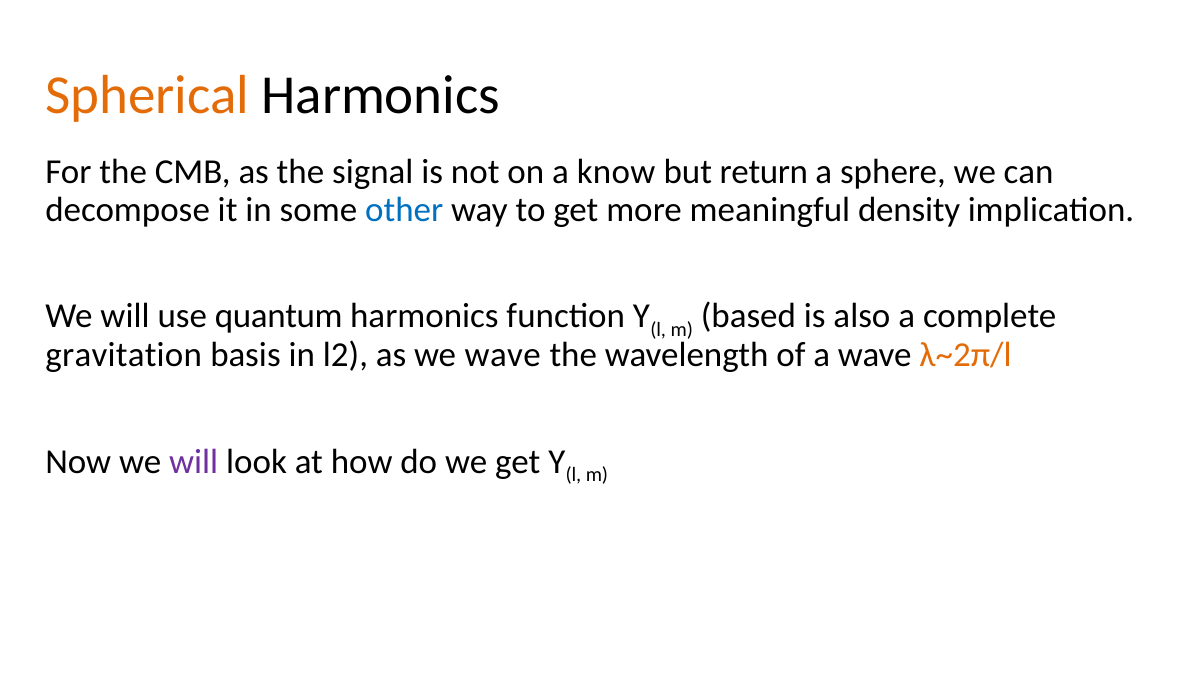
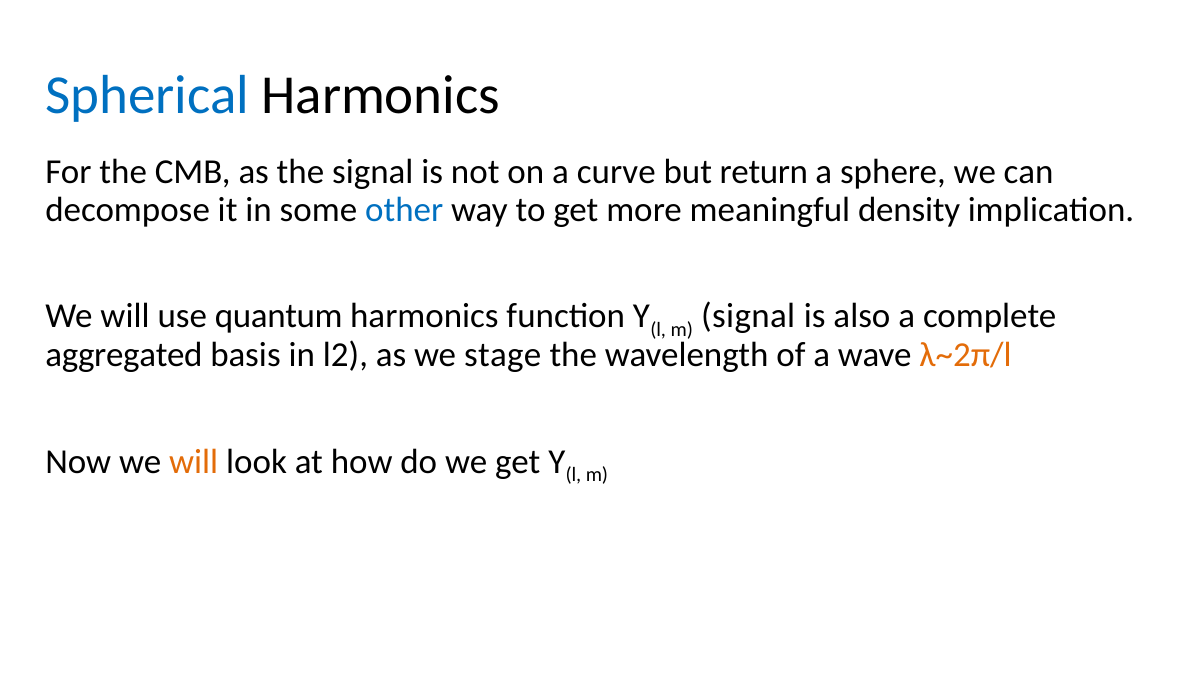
Spherical colour: orange -> blue
know: know -> curve
m based: based -> signal
gravitation: gravitation -> aggregated
we wave: wave -> stage
will at (194, 462) colour: purple -> orange
